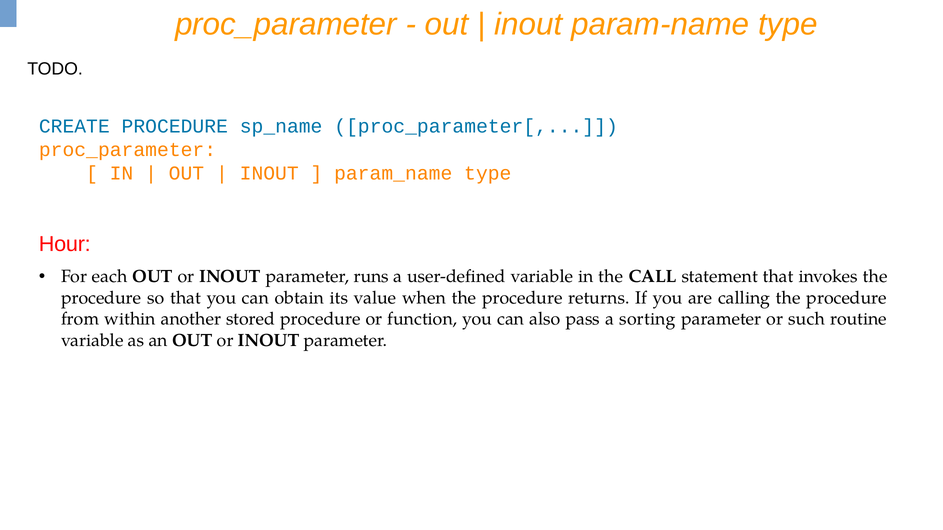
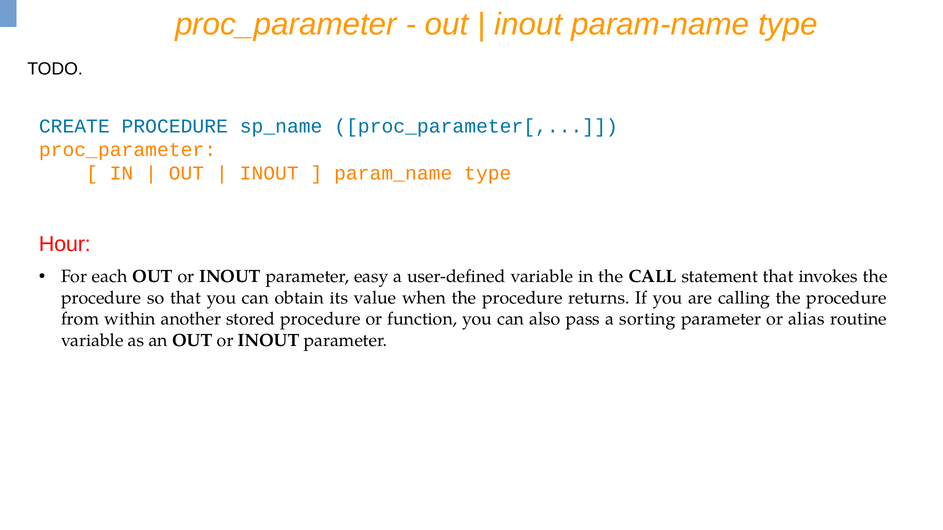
runs: runs -> easy
such: such -> alias
